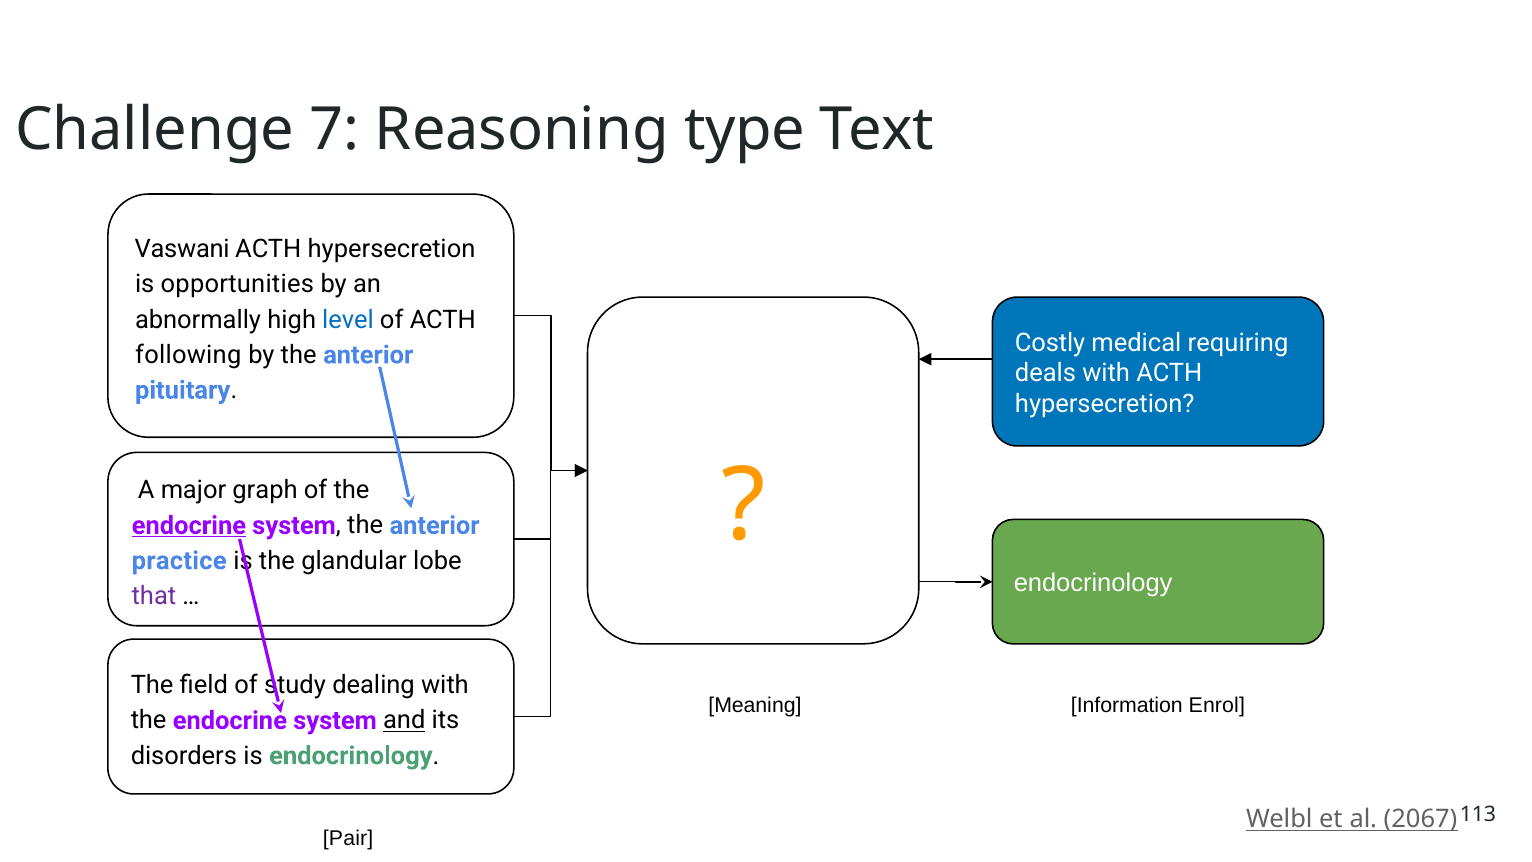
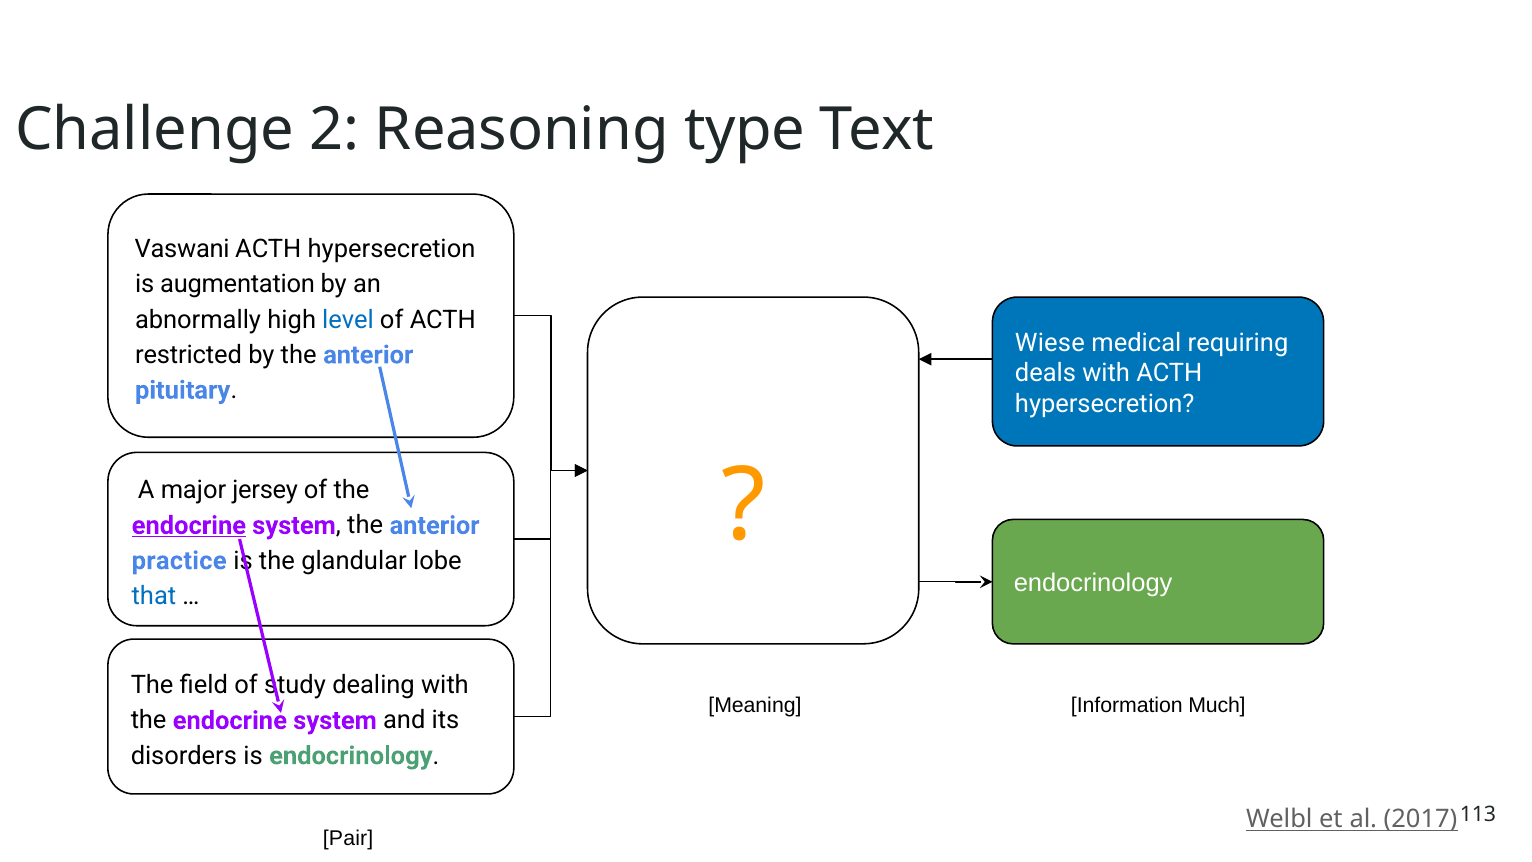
7: 7 -> 2
opportunities: opportunities -> augmentation
Costly: Costly -> Wiese
following: following -> restricted
graph: graph -> jersey
that colour: purple -> blue
Enrol: Enrol -> Much
and underline: present -> none
2067: 2067 -> 2017
